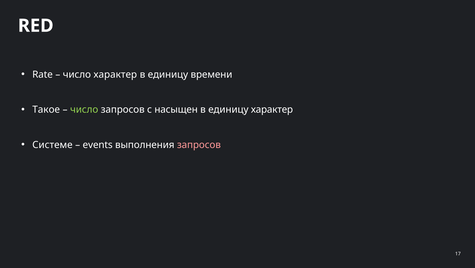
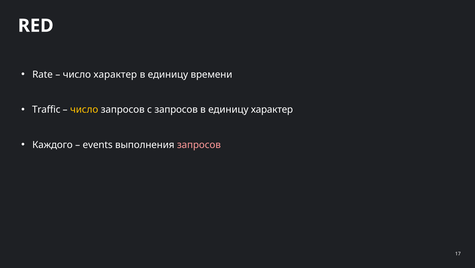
Такое: Такое -> Traffic
число at (84, 110) colour: light green -> yellow
с насыщен: насыщен -> запросов
Системе: Системе -> Каждого
